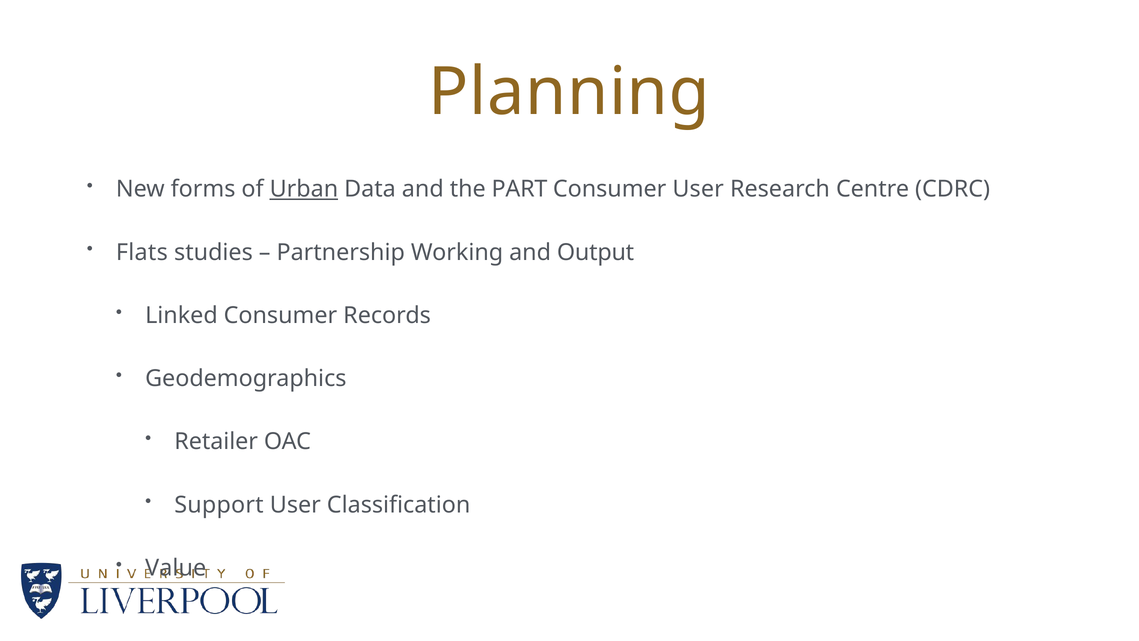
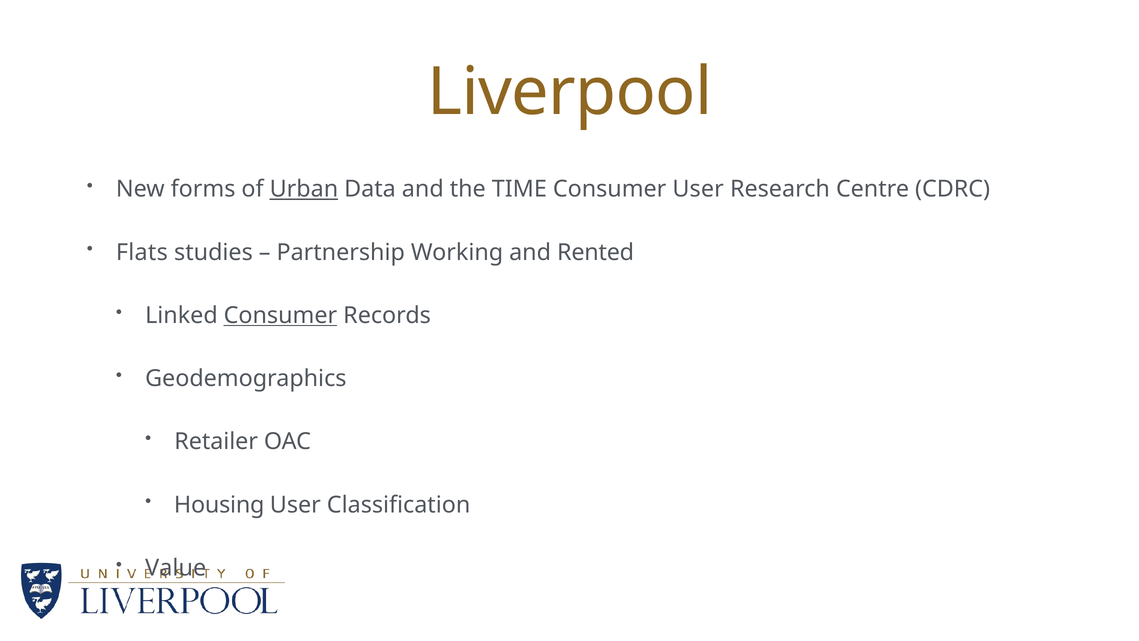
Planning: Planning -> Liverpool
PART: PART -> TIME
Output: Output -> Rented
Consumer at (280, 315) underline: none -> present
Support: Support -> Housing
